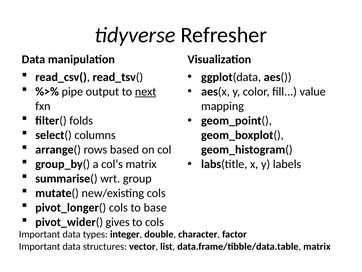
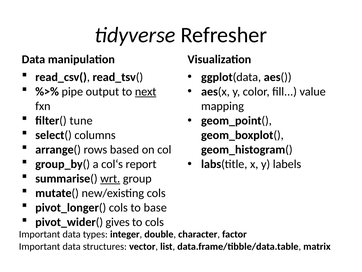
folds: folds -> tune
col‘s matrix: matrix -> report
wrt underline: none -> present
